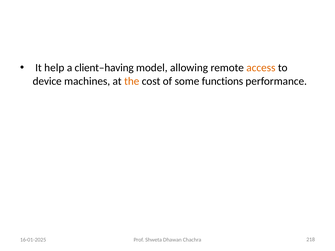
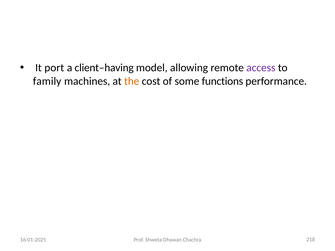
help: help -> port
access colour: orange -> purple
device: device -> family
